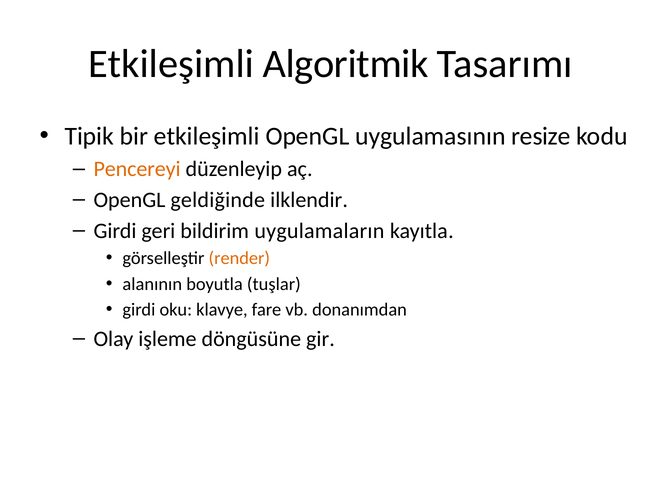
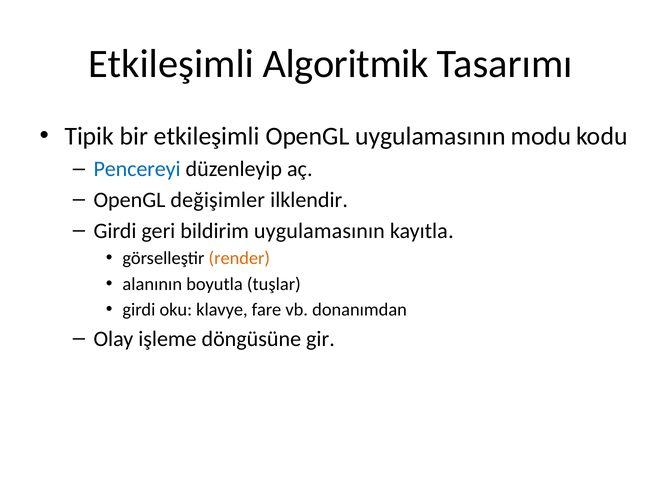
resize: resize -> modu
Pencereyi colour: orange -> blue
geldiğinde: geldiğinde -> değişimler
bildirim uygulamaların: uygulamaların -> uygulamasının
